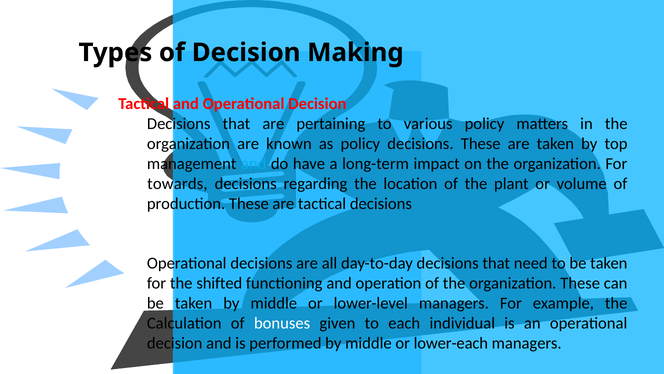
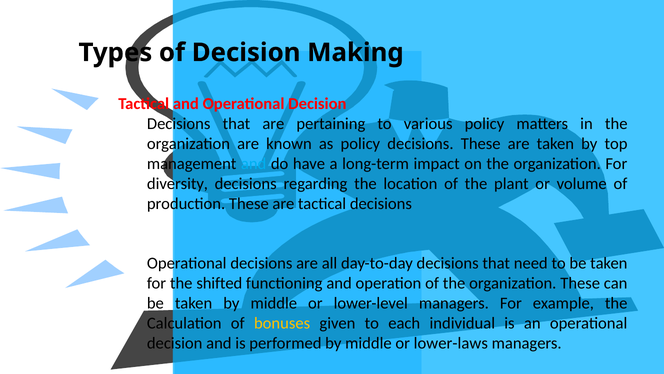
towards: towards -> diversity
bonuses colour: white -> yellow
lower-each: lower-each -> lower-laws
